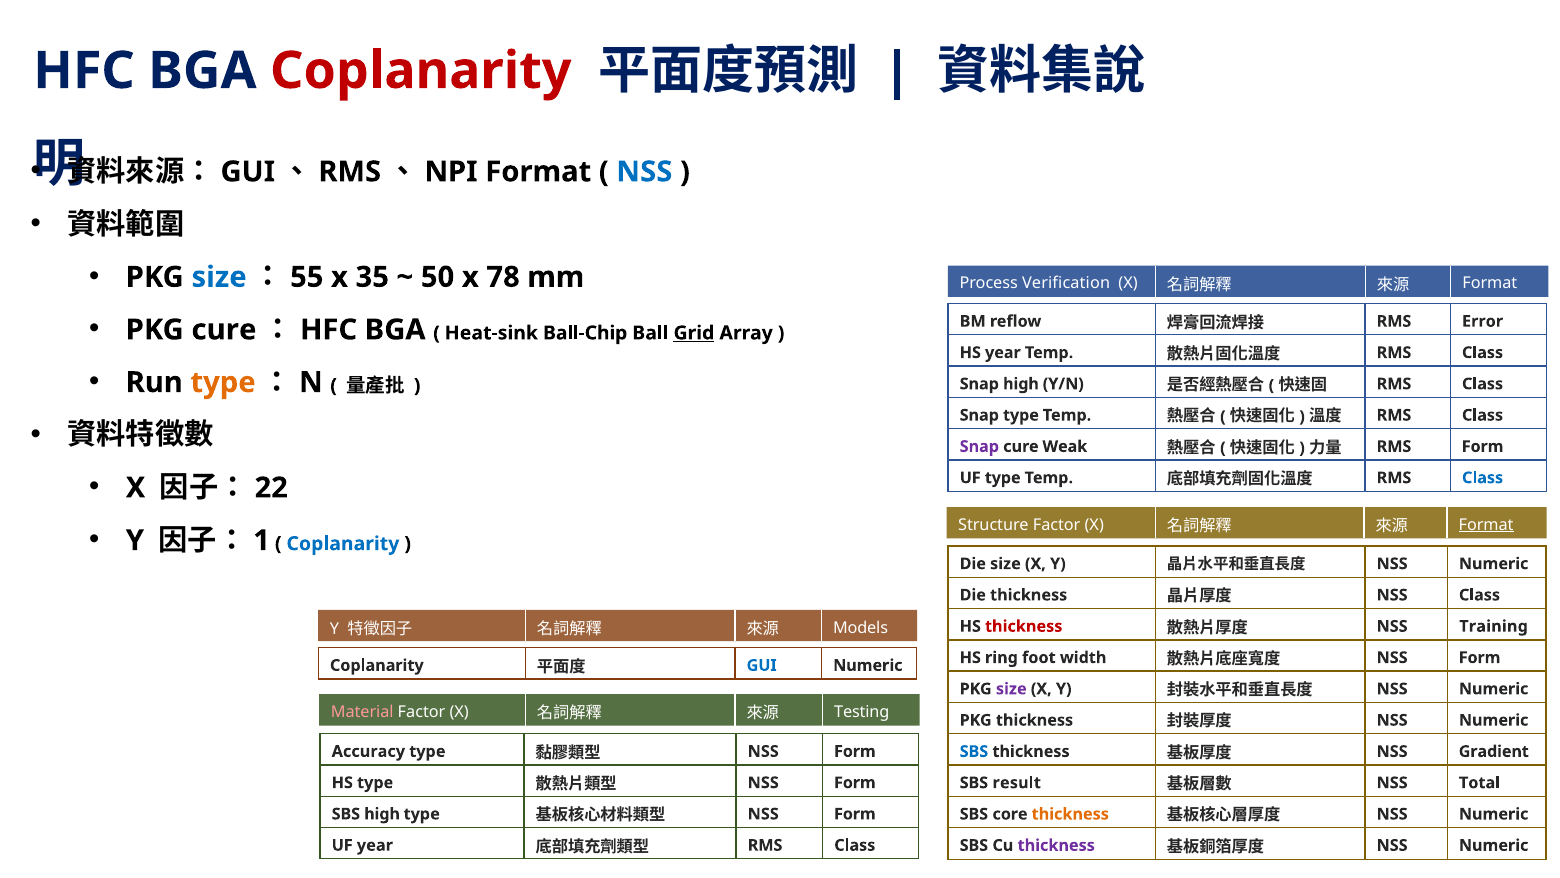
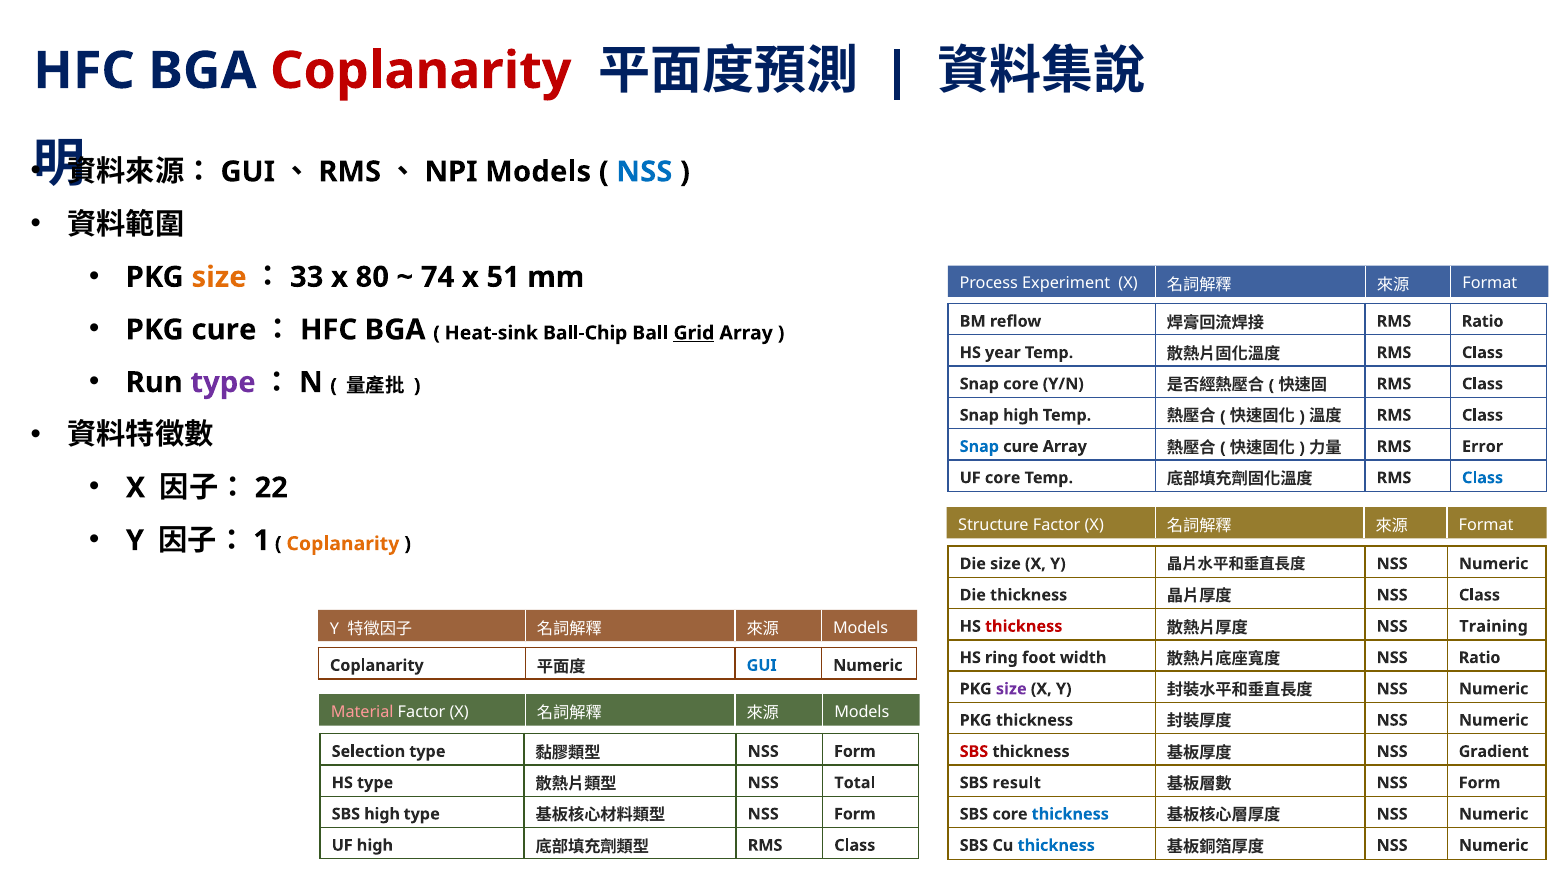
Format at (538, 172): Format -> Models
size at (219, 277) colour: blue -> orange
55: 55 -> 33
35: 35 -> 80
50: 50 -> 74
78: 78 -> 51
Verification: Verification -> Experiment
RMS Error: Error -> Ratio
type at (223, 382) colour: orange -> purple
Snap high: high -> core
Snap type: type -> high
Snap at (979, 446) colour: purple -> blue
cure Weak: Weak -> Array
RMS Form: Form -> Error
UF type: type -> core
Format at (1486, 525) underline: present -> none
Coplanarity at (343, 543) colour: blue -> orange
Form at (1480, 657): Form -> Ratio
Testing at (862, 712): Testing -> Models
Accuracy: Accuracy -> Selection
SBS at (974, 751) colour: blue -> red
Form at (855, 782): Form -> Total
Total at (1479, 782): Total -> Form
thickness at (1070, 814) colour: orange -> blue
UF year: year -> high
thickness at (1056, 845) colour: purple -> blue
